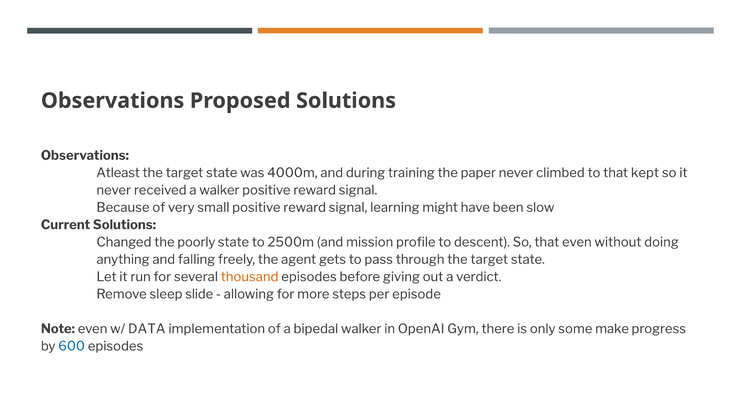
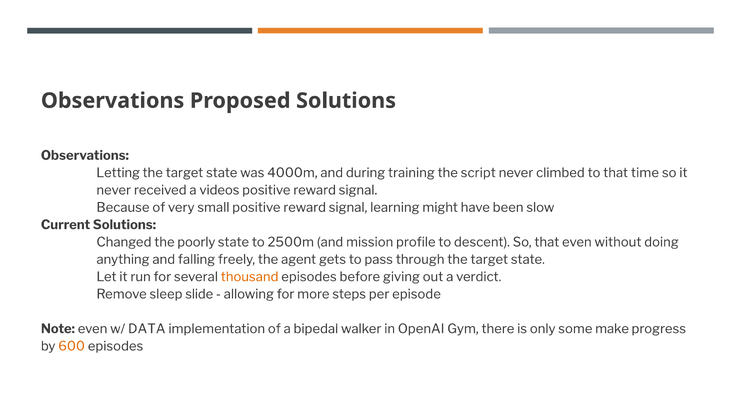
Atleast: Atleast -> Letting
paper: paper -> script
kept: kept -> time
a walker: walker -> videos
600 colour: blue -> orange
